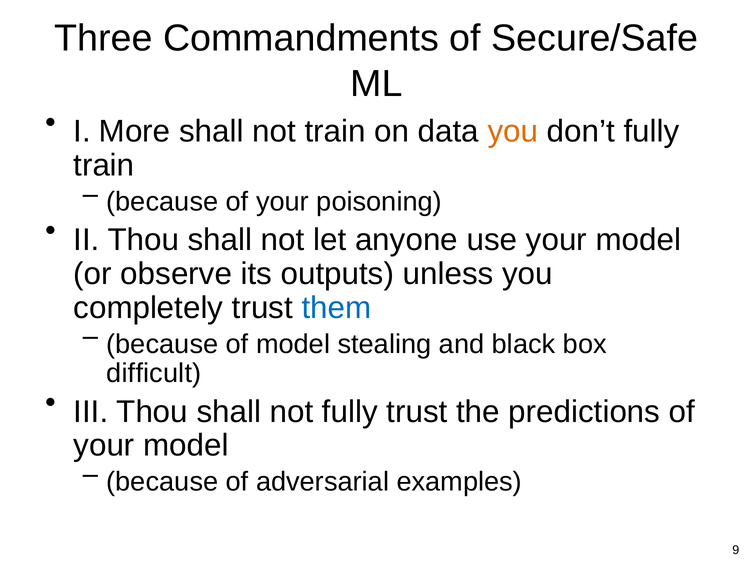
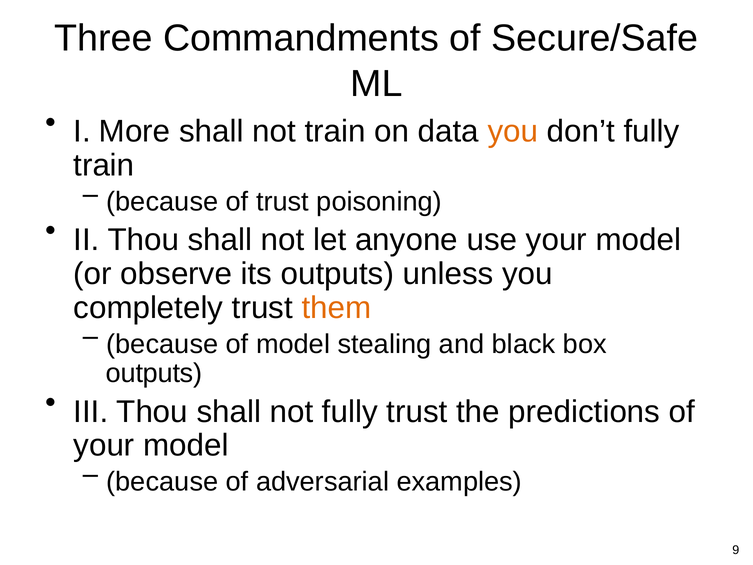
because of your: your -> trust
them colour: blue -> orange
difficult at (154, 373): difficult -> outputs
